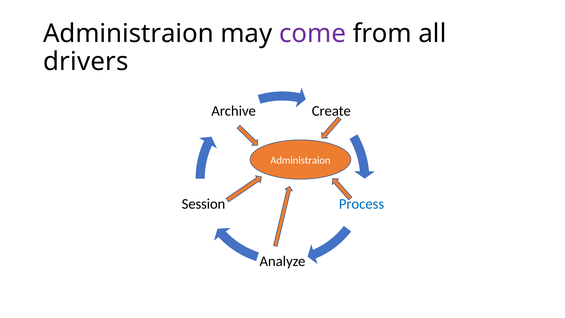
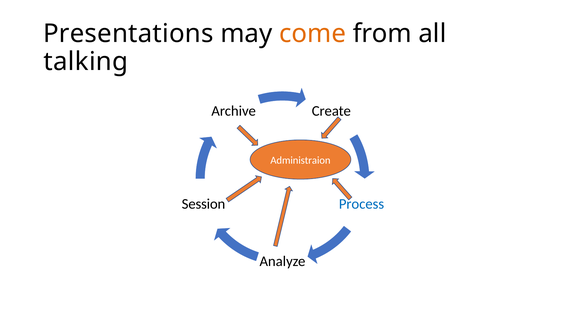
Administraion at (128, 33): Administraion -> Presentations
come colour: purple -> orange
drivers: drivers -> talking
